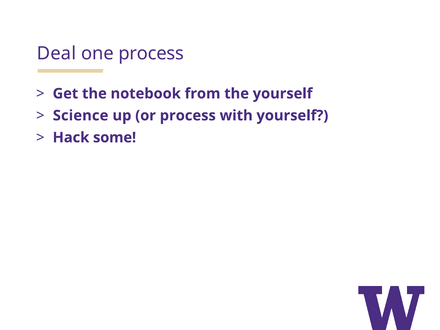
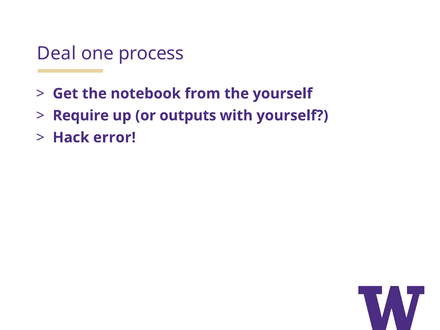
Science: Science -> Require
or process: process -> outputs
some: some -> error
